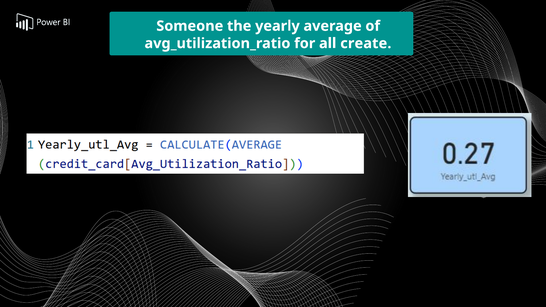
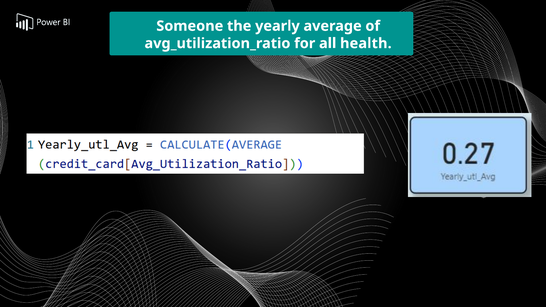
create: create -> health
